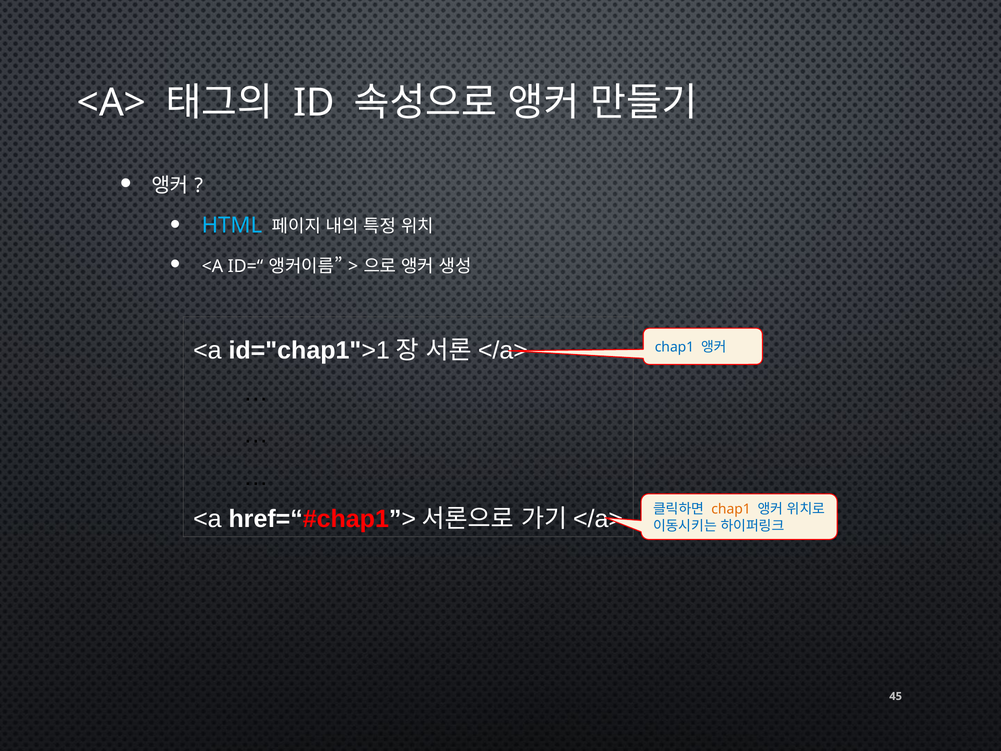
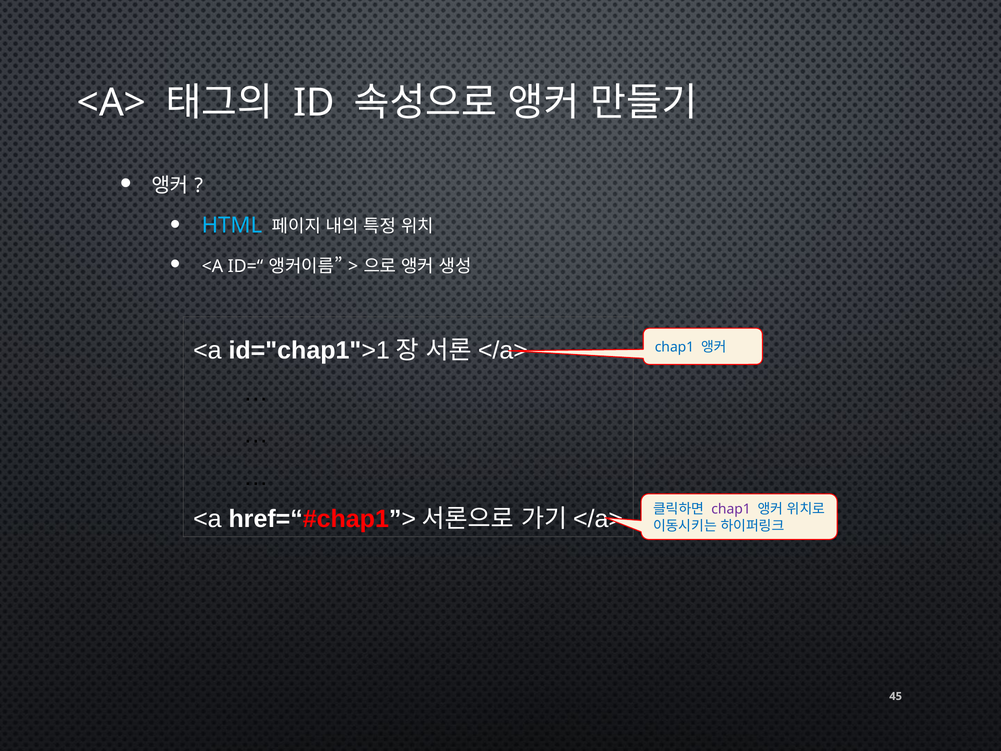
chap1 at (731, 509) colour: orange -> purple
